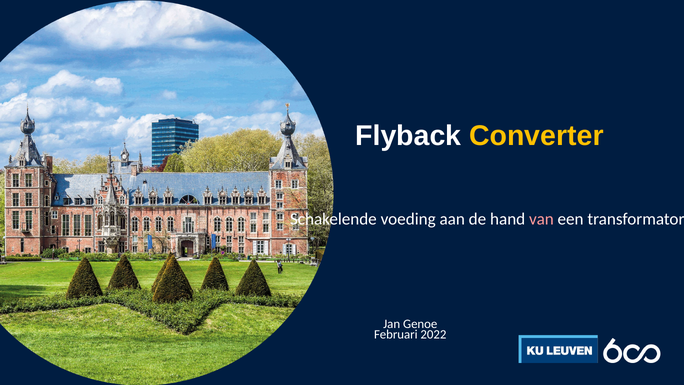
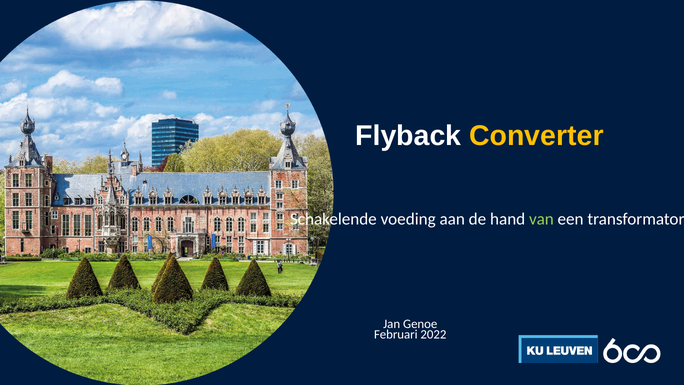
van colour: pink -> light green
